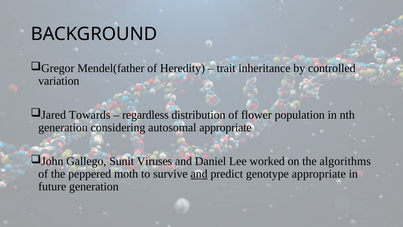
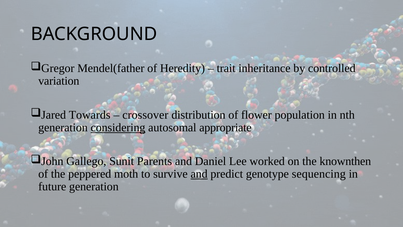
regardless: regardless -> crossover
considering underline: none -> present
Viruses: Viruses -> Parents
algorithms: algorithms -> knownthen
genotype appropriate: appropriate -> sequencing
